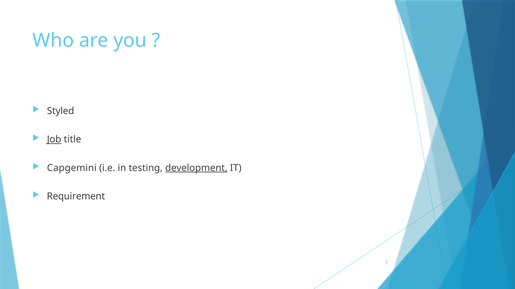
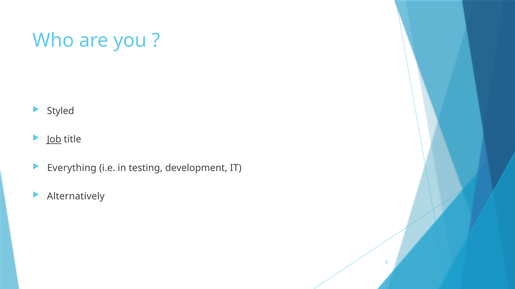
Capgemini: Capgemini -> Everything
development underline: present -> none
Requirement: Requirement -> Alternatively
